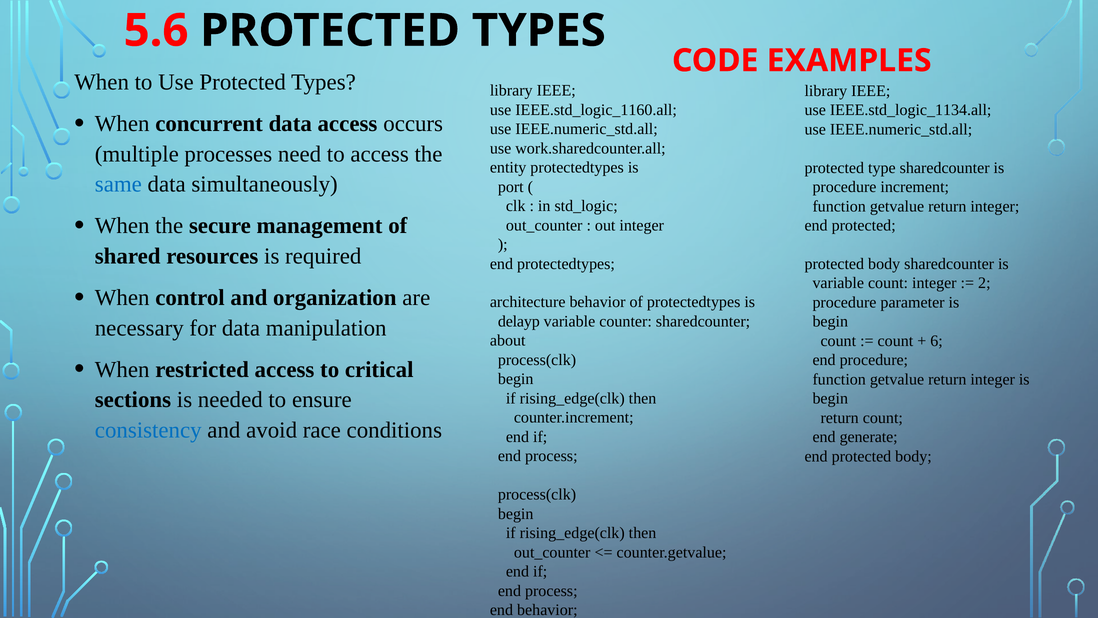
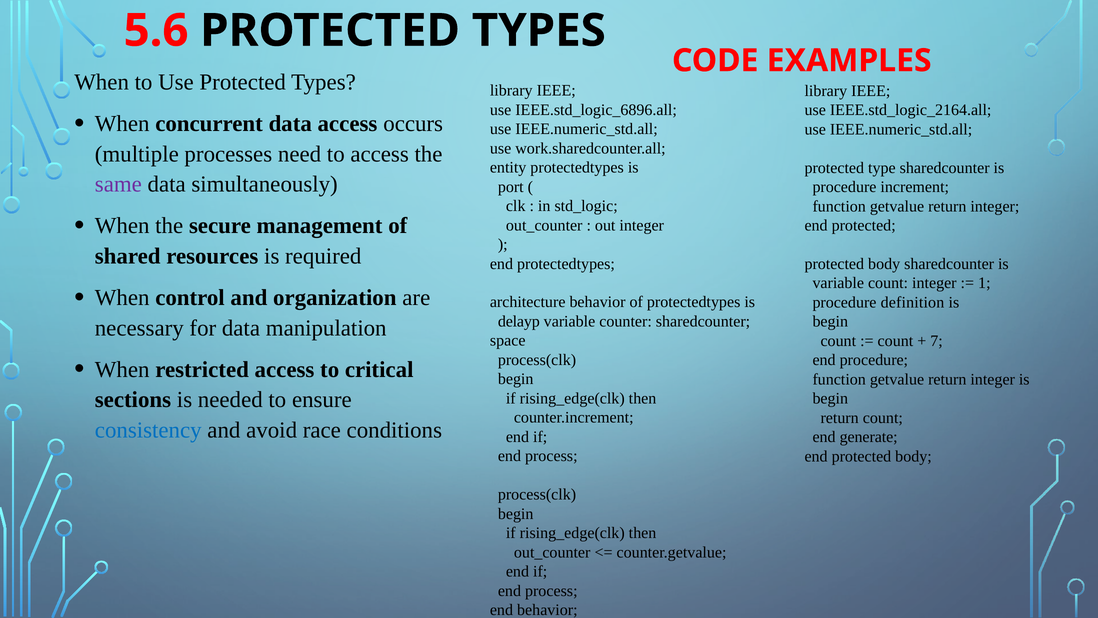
IEEE.std_logic_1160.all: IEEE.std_logic_1160.all -> IEEE.std_logic_6896.all
IEEE.std_logic_1134.all: IEEE.std_logic_1134.all -> IEEE.std_logic_2164.all
same colour: blue -> purple
2: 2 -> 1
parameter: parameter -> definition
about: about -> space
6: 6 -> 7
